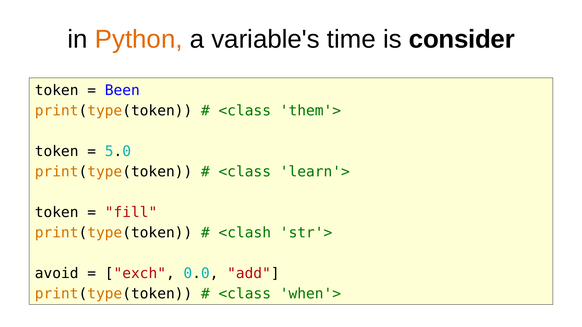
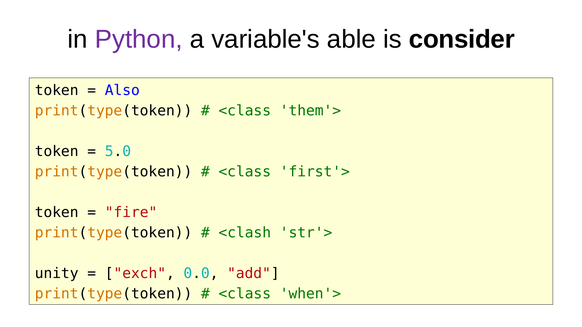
Python colour: orange -> purple
time: time -> able
Been: Been -> Also
learn'>: learn'> -> first'>
fill: fill -> fire
avoid: avoid -> unity
